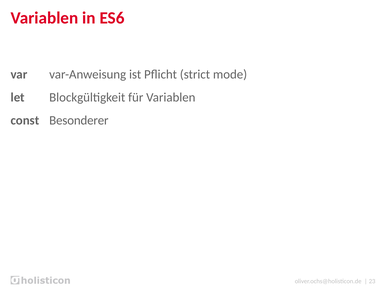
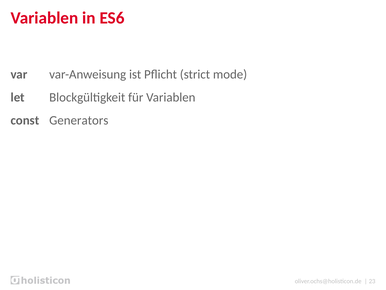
Besonderer: Besonderer -> Generators
